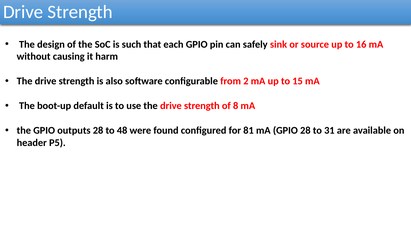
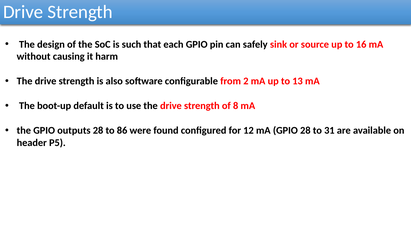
15: 15 -> 13
48: 48 -> 86
81: 81 -> 12
